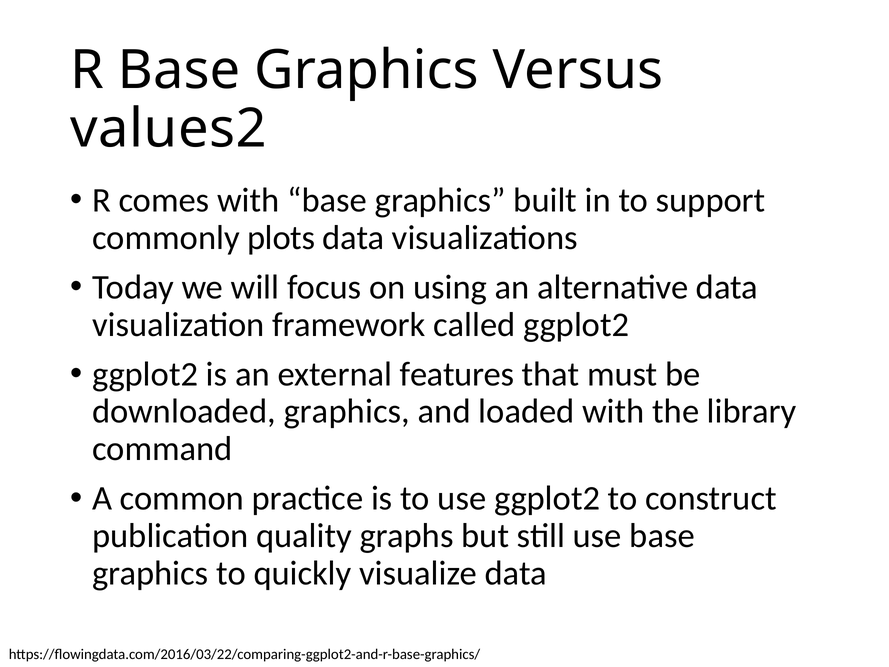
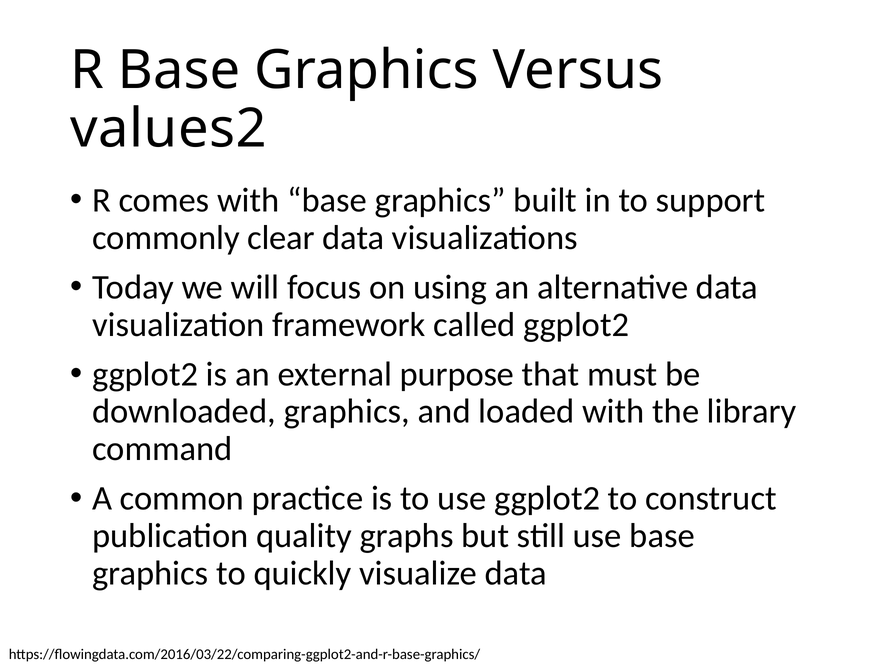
plots: plots -> clear
features: features -> purpose
